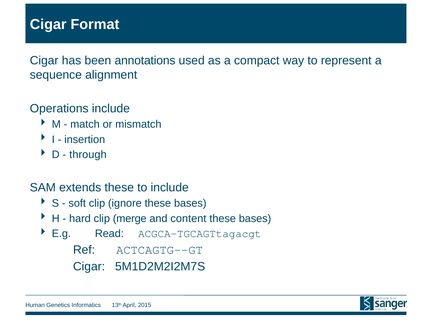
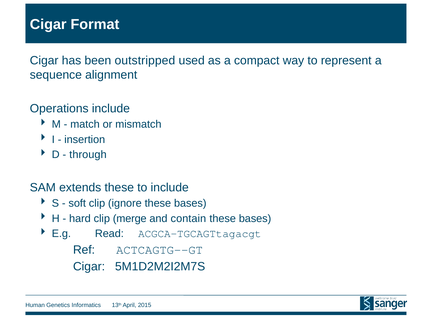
annotations: annotations -> outstripped
content: content -> contain
